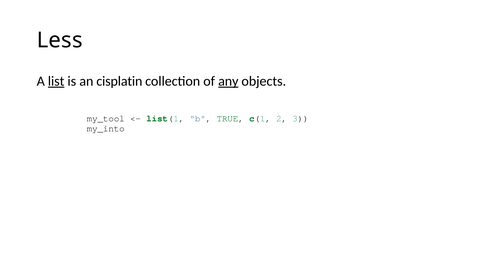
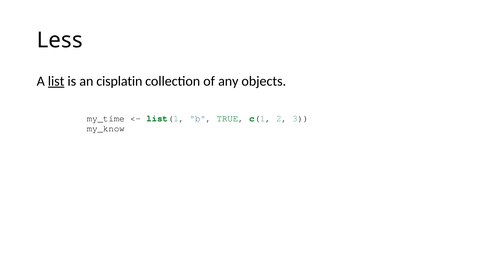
any underline: present -> none
my_tool: my_tool -> my_time
my_into: my_into -> my_know
